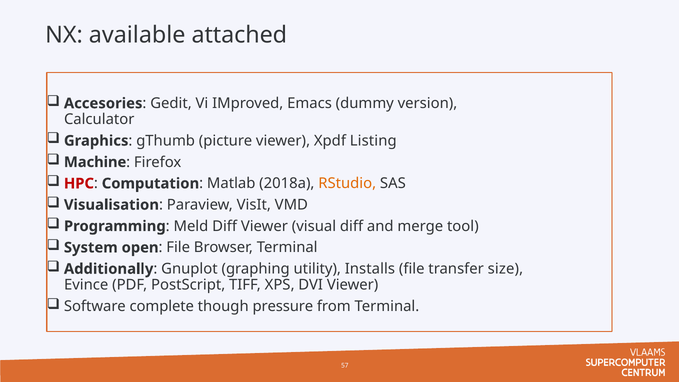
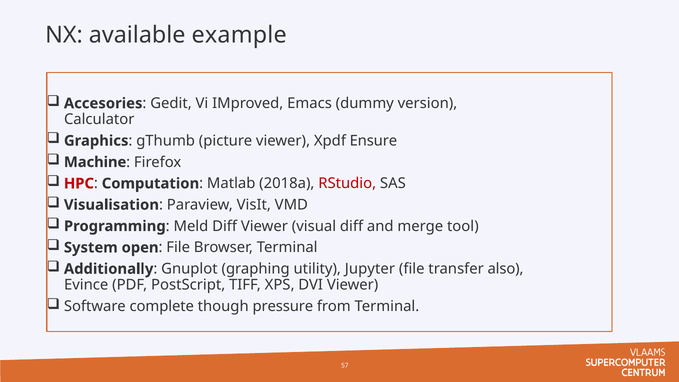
attached: attached -> example
Listing: Listing -> Ensure
RStudio colour: orange -> red
Installs: Installs -> Jupyter
size: size -> also
